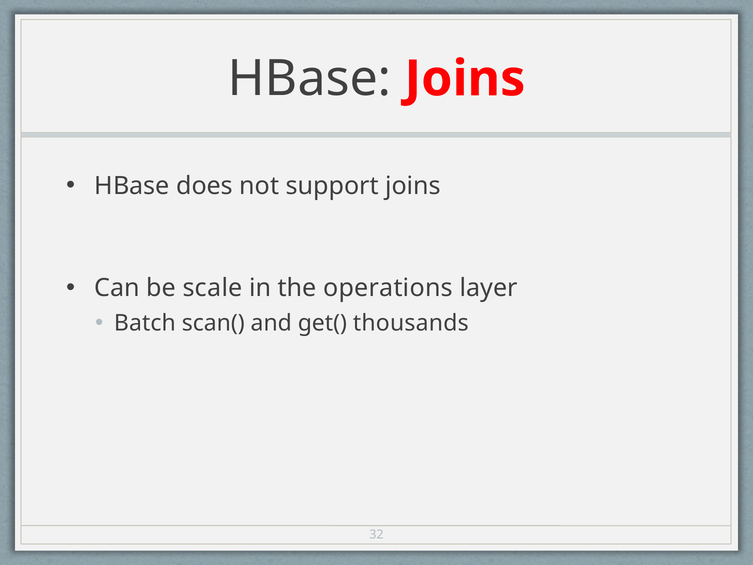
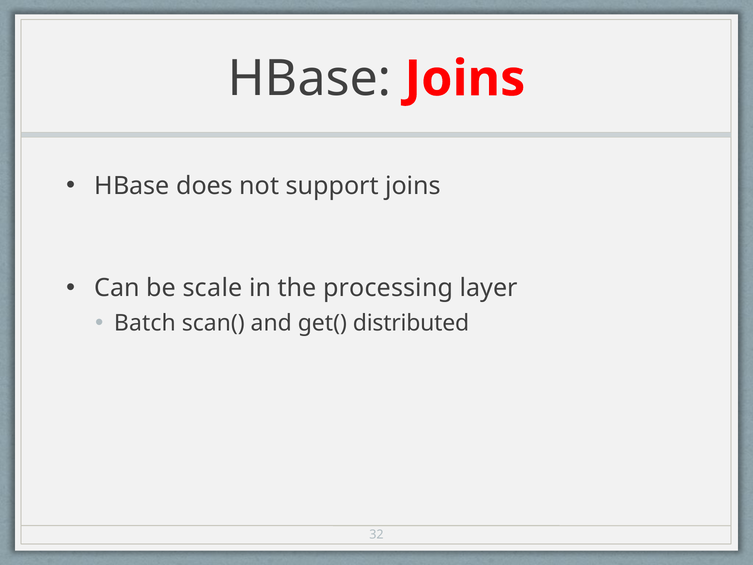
operations: operations -> processing
thousands: thousands -> distributed
